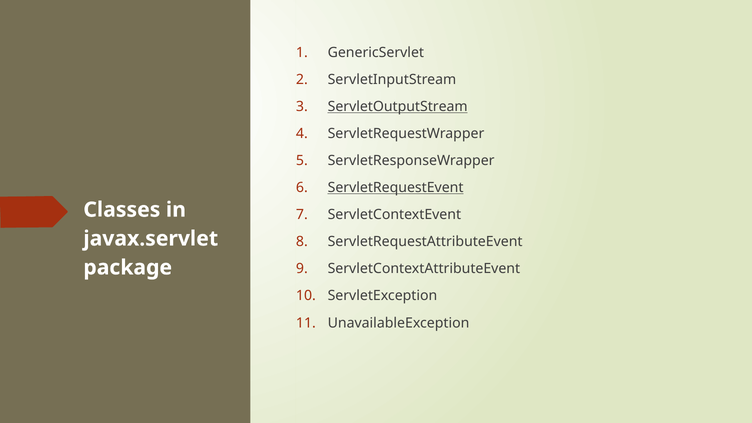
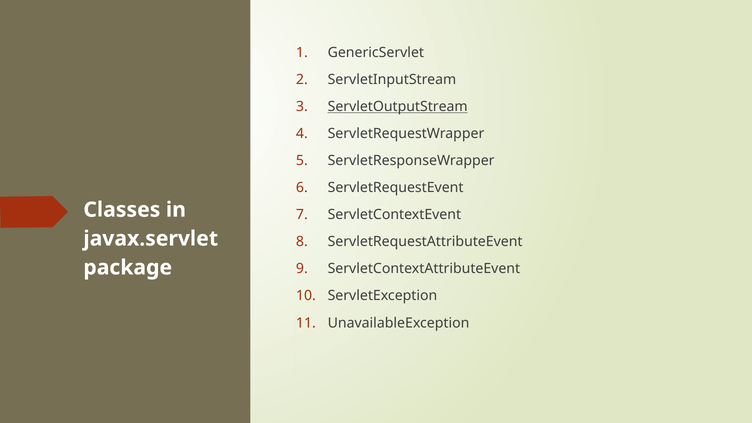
ServletRequestEvent underline: present -> none
